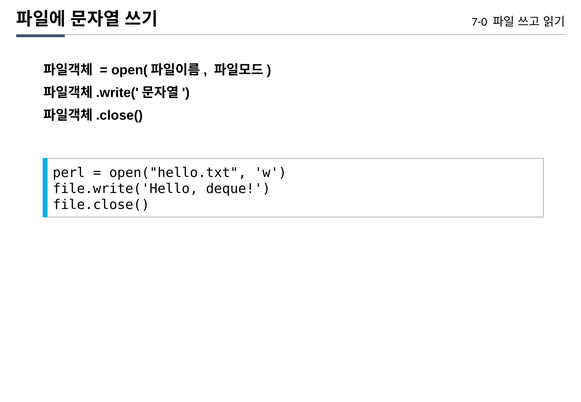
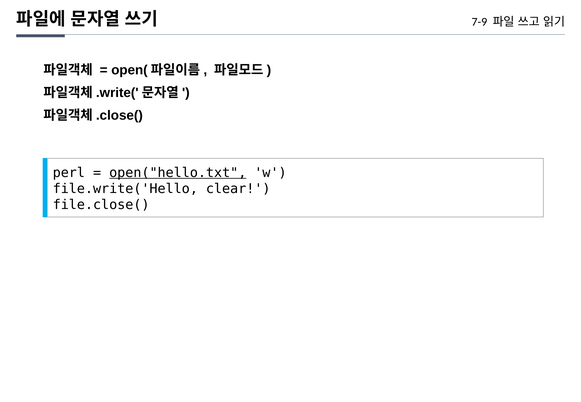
7-0: 7-0 -> 7-9
open("hello.txt underline: none -> present
deque: deque -> clear
